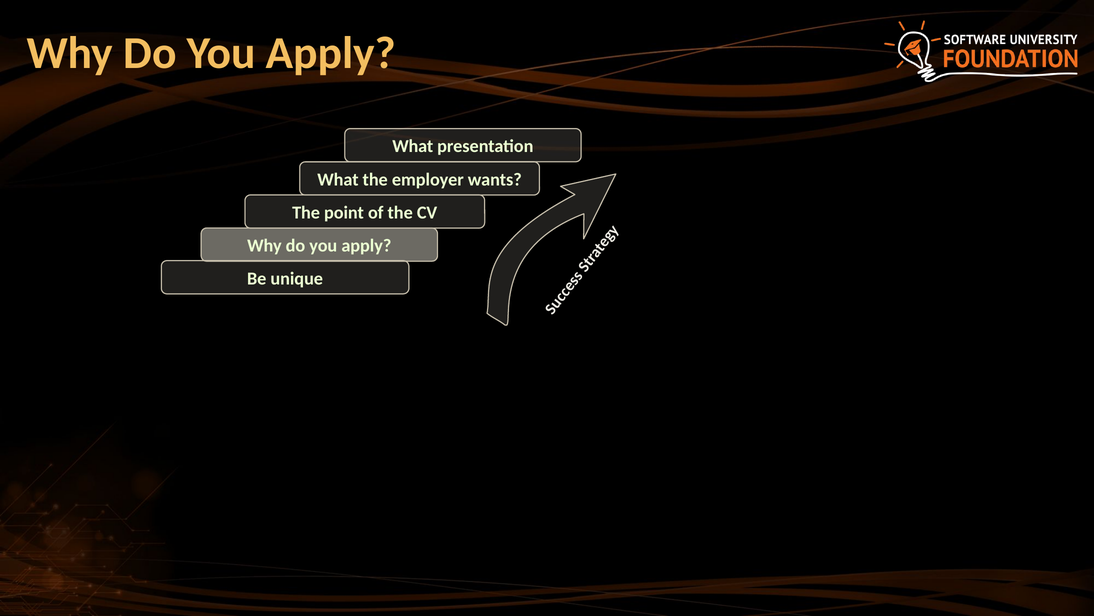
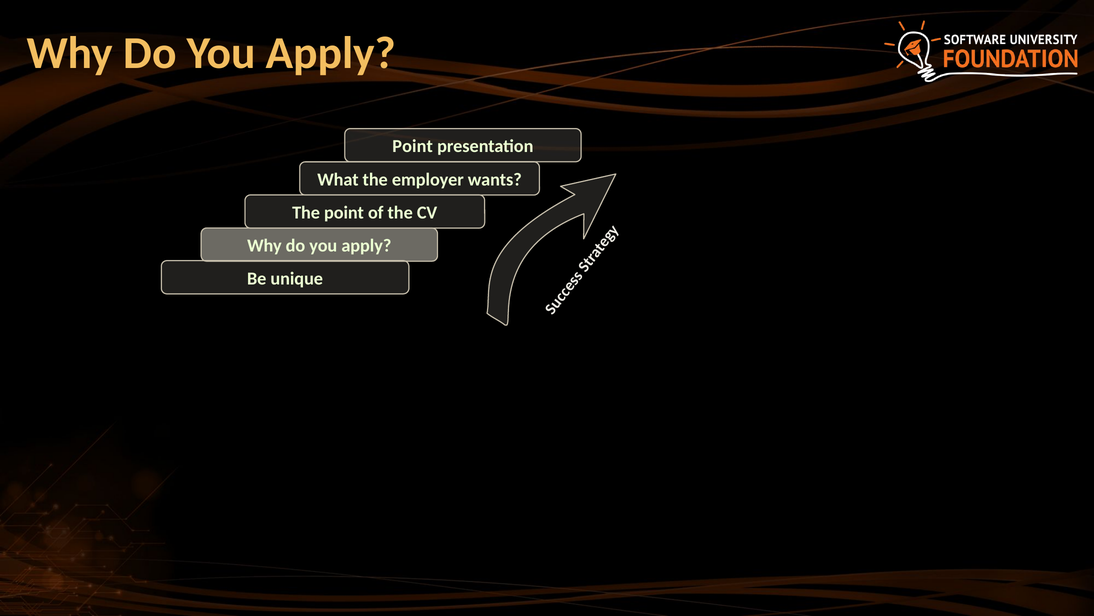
What at (413, 146): What -> Point
